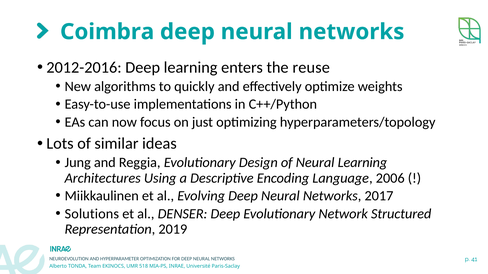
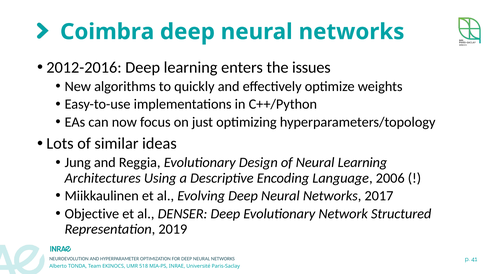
reuse: reuse -> issues
Solutions: Solutions -> Objective
